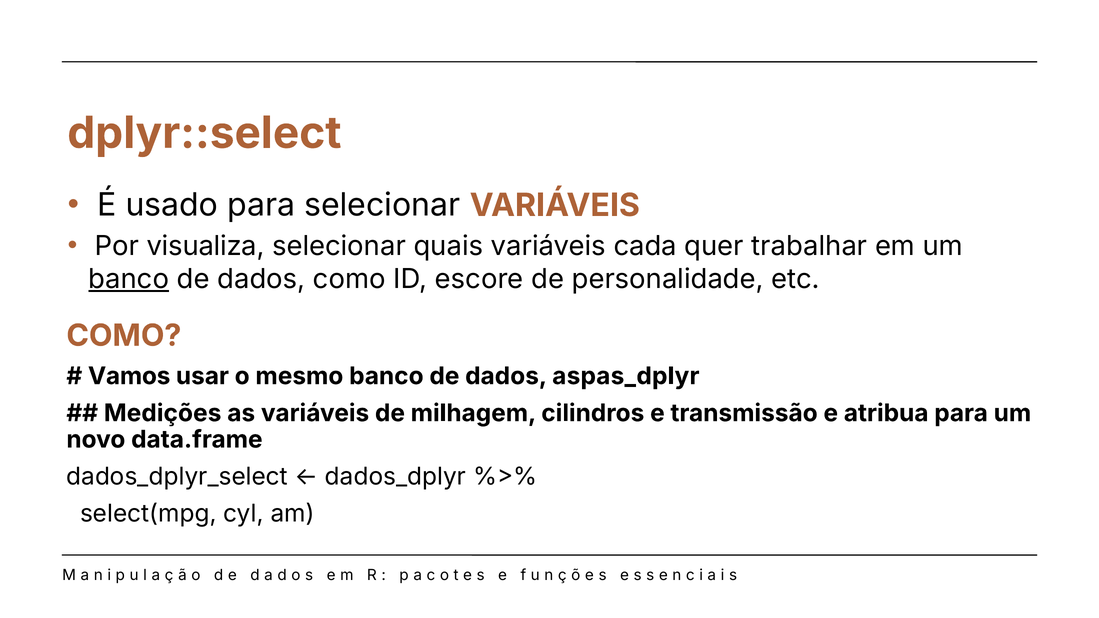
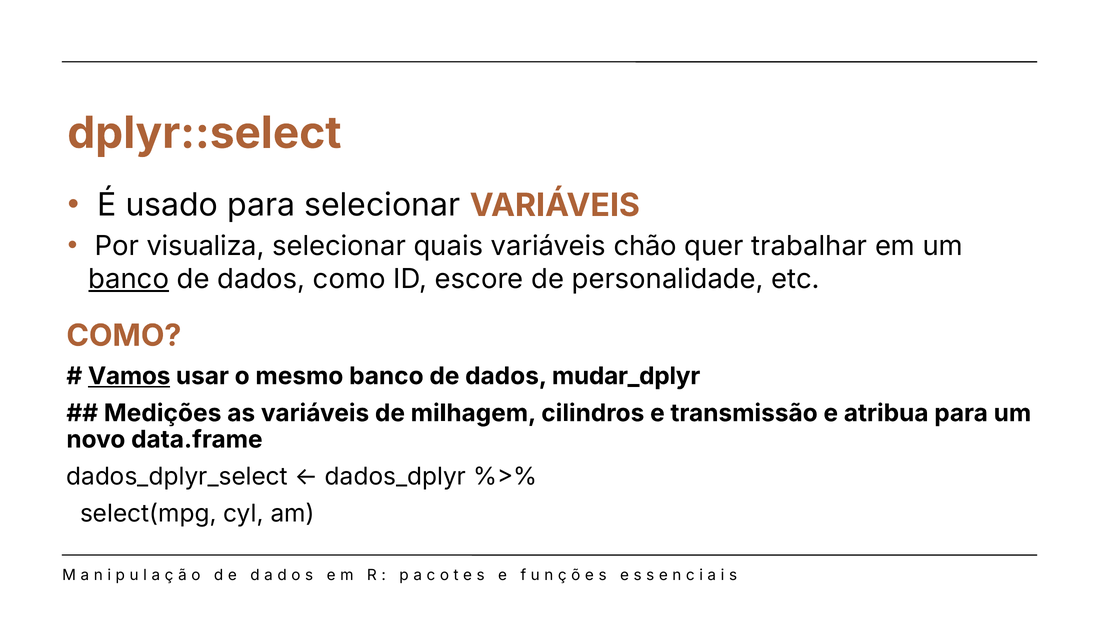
cada: cada -> chão
Vamos underline: none -> present
aspas_dplyr: aspas_dplyr -> mudar_dplyr
